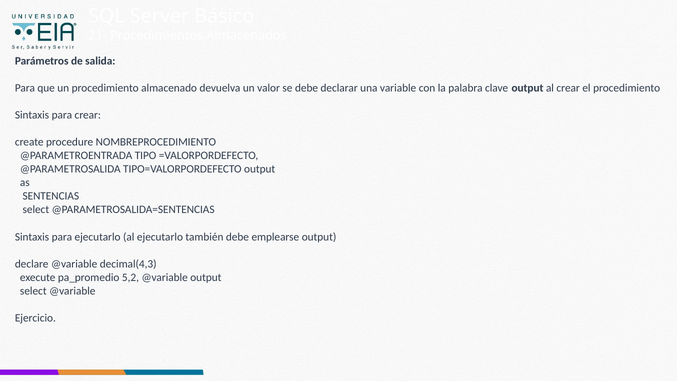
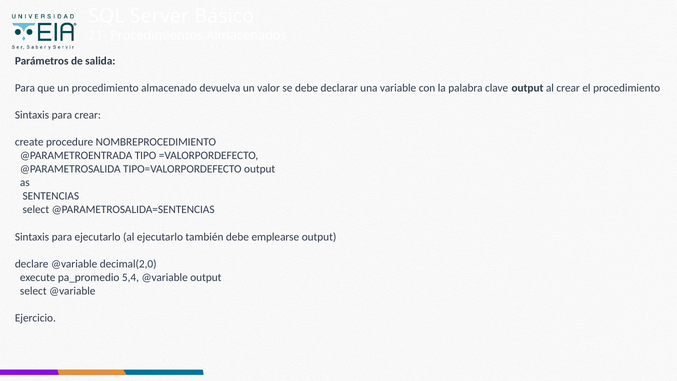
decimal(4,3: decimal(4,3 -> decimal(2,0
5,2: 5,2 -> 5,4
